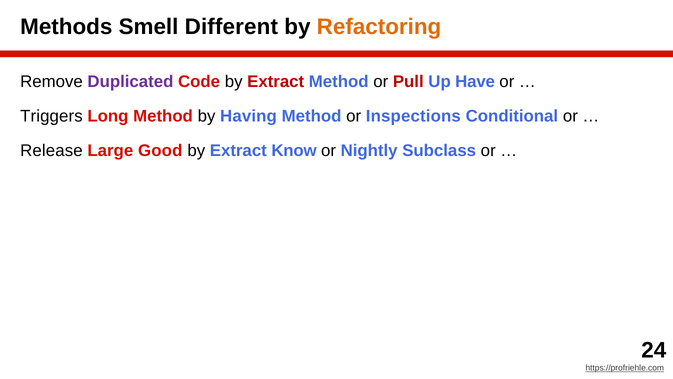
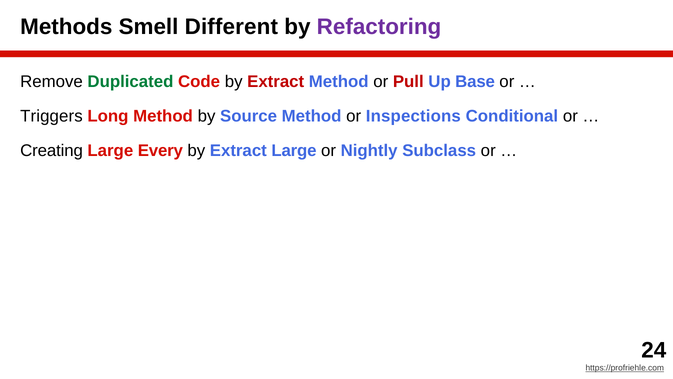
Refactoring colour: orange -> purple
Duplicated colour: purple -> green
Have: Have -> Base
Having: Having -> Source
Release: Release -> Creating
Good: Good -> Every
Extract Know: Know -> Large
